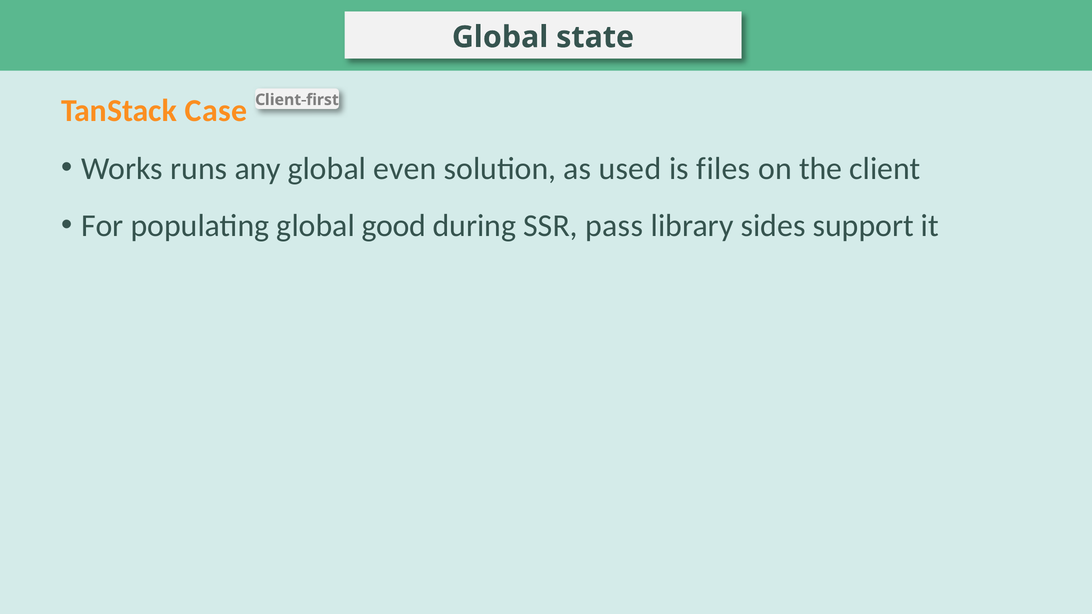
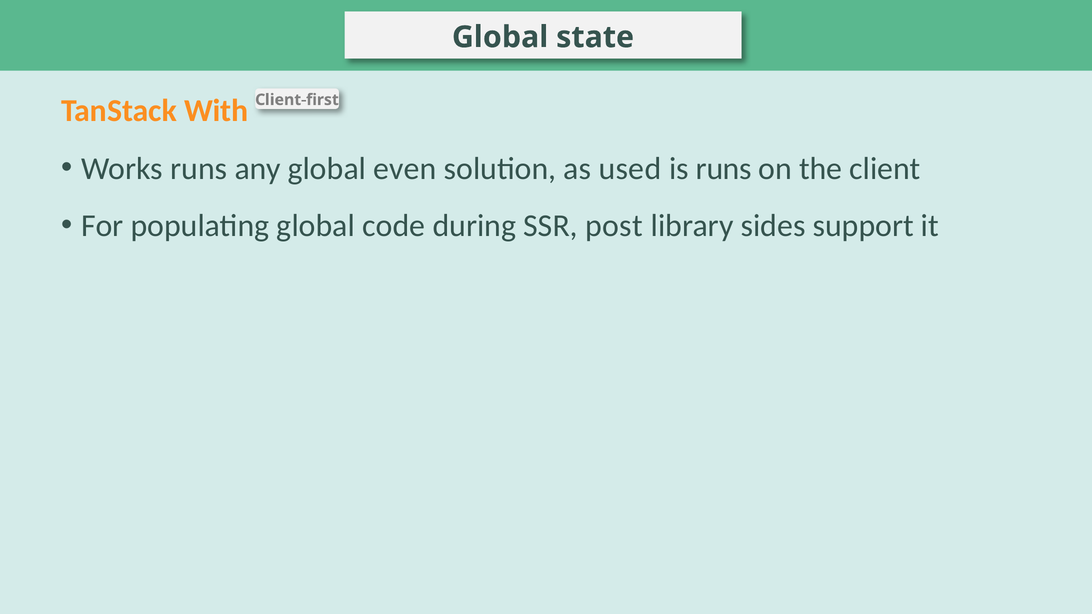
Case: Case -> With
is files: files -> runs
good: good -> code
pass: pass -> post
